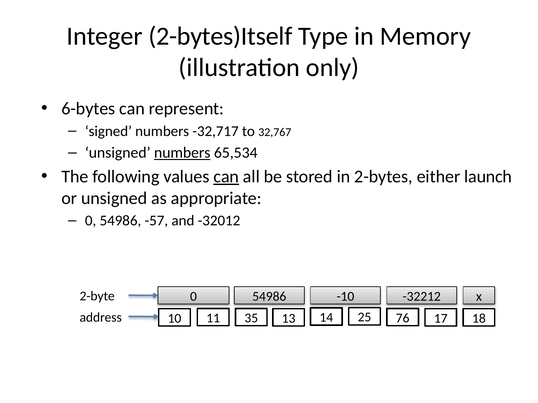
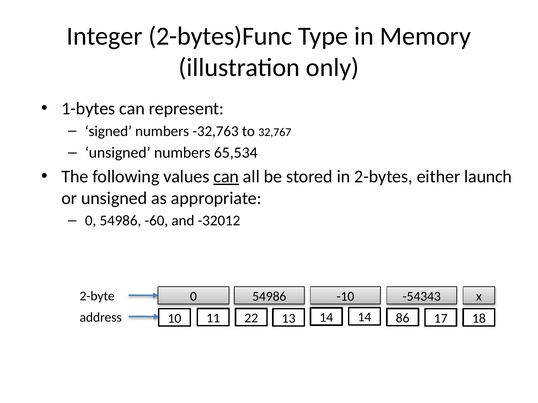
2-bytes)Itself: 2-bytes)Itself -> 2-bytes)Func
6-bytes: 6-bytes -> 1-bytes
-32,717: -32,717 -> -32,763
numbers at (182, 153) underline: present -> none
-57: -57 -> -60
-32212: -32212 -> -54343
76: 76 -> 86
35: 35 -> 22
14 25: 25 -> 14
